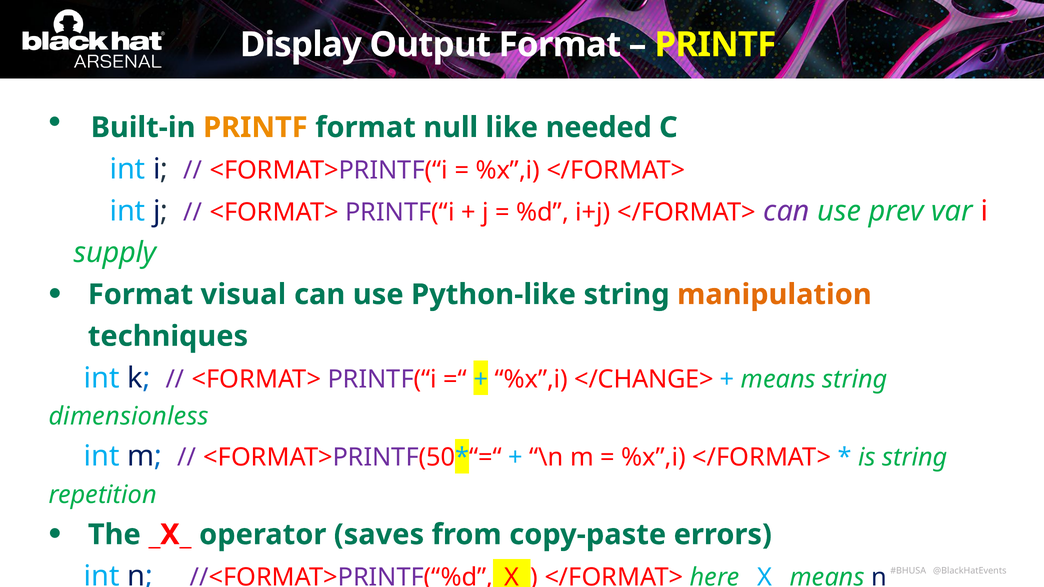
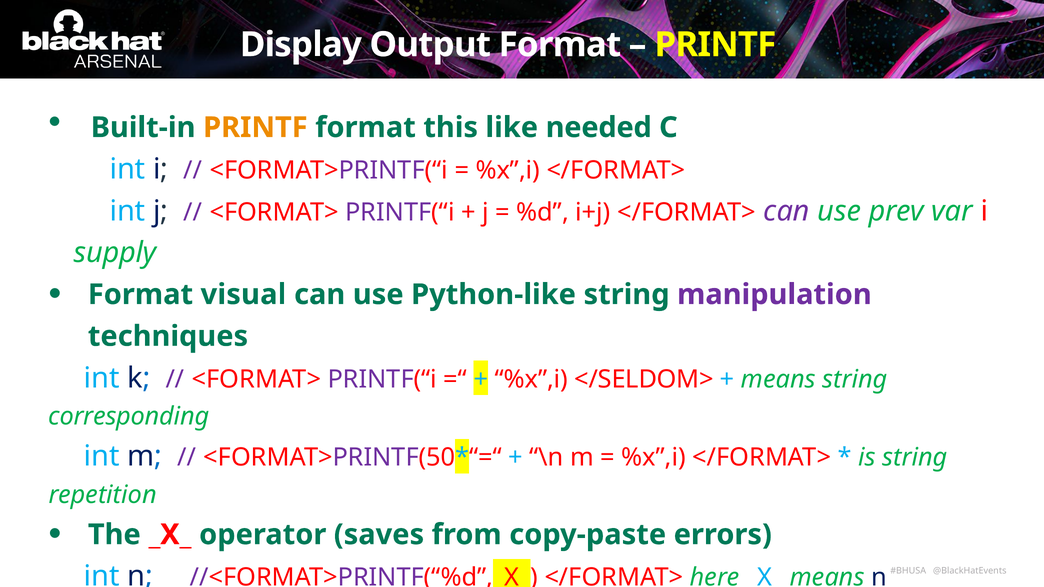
null: null -> this
manipulation colour: orange -> purple
</CHANGE>: </CHANGE> -> </SELDOM>
dimensionless: dimensionless -> corresponding
